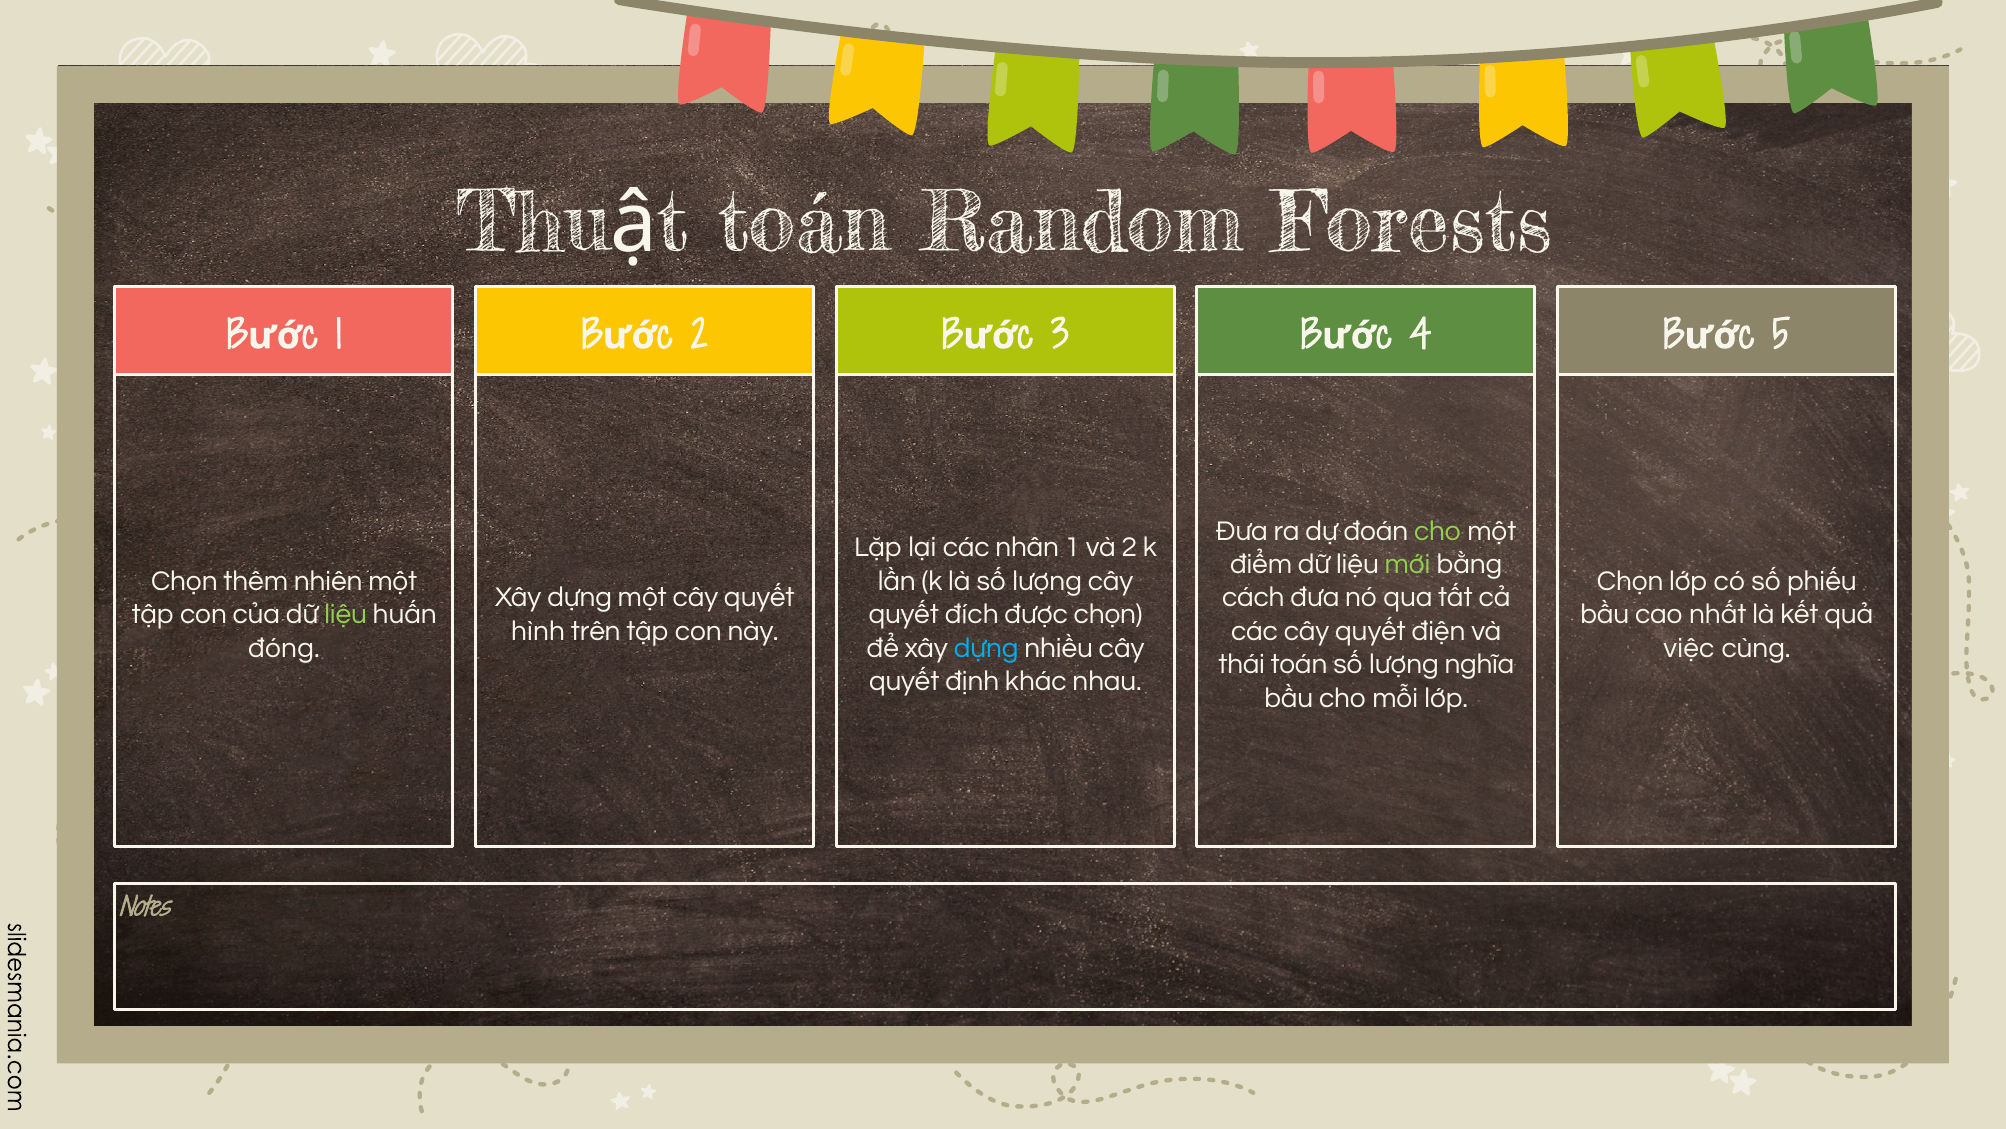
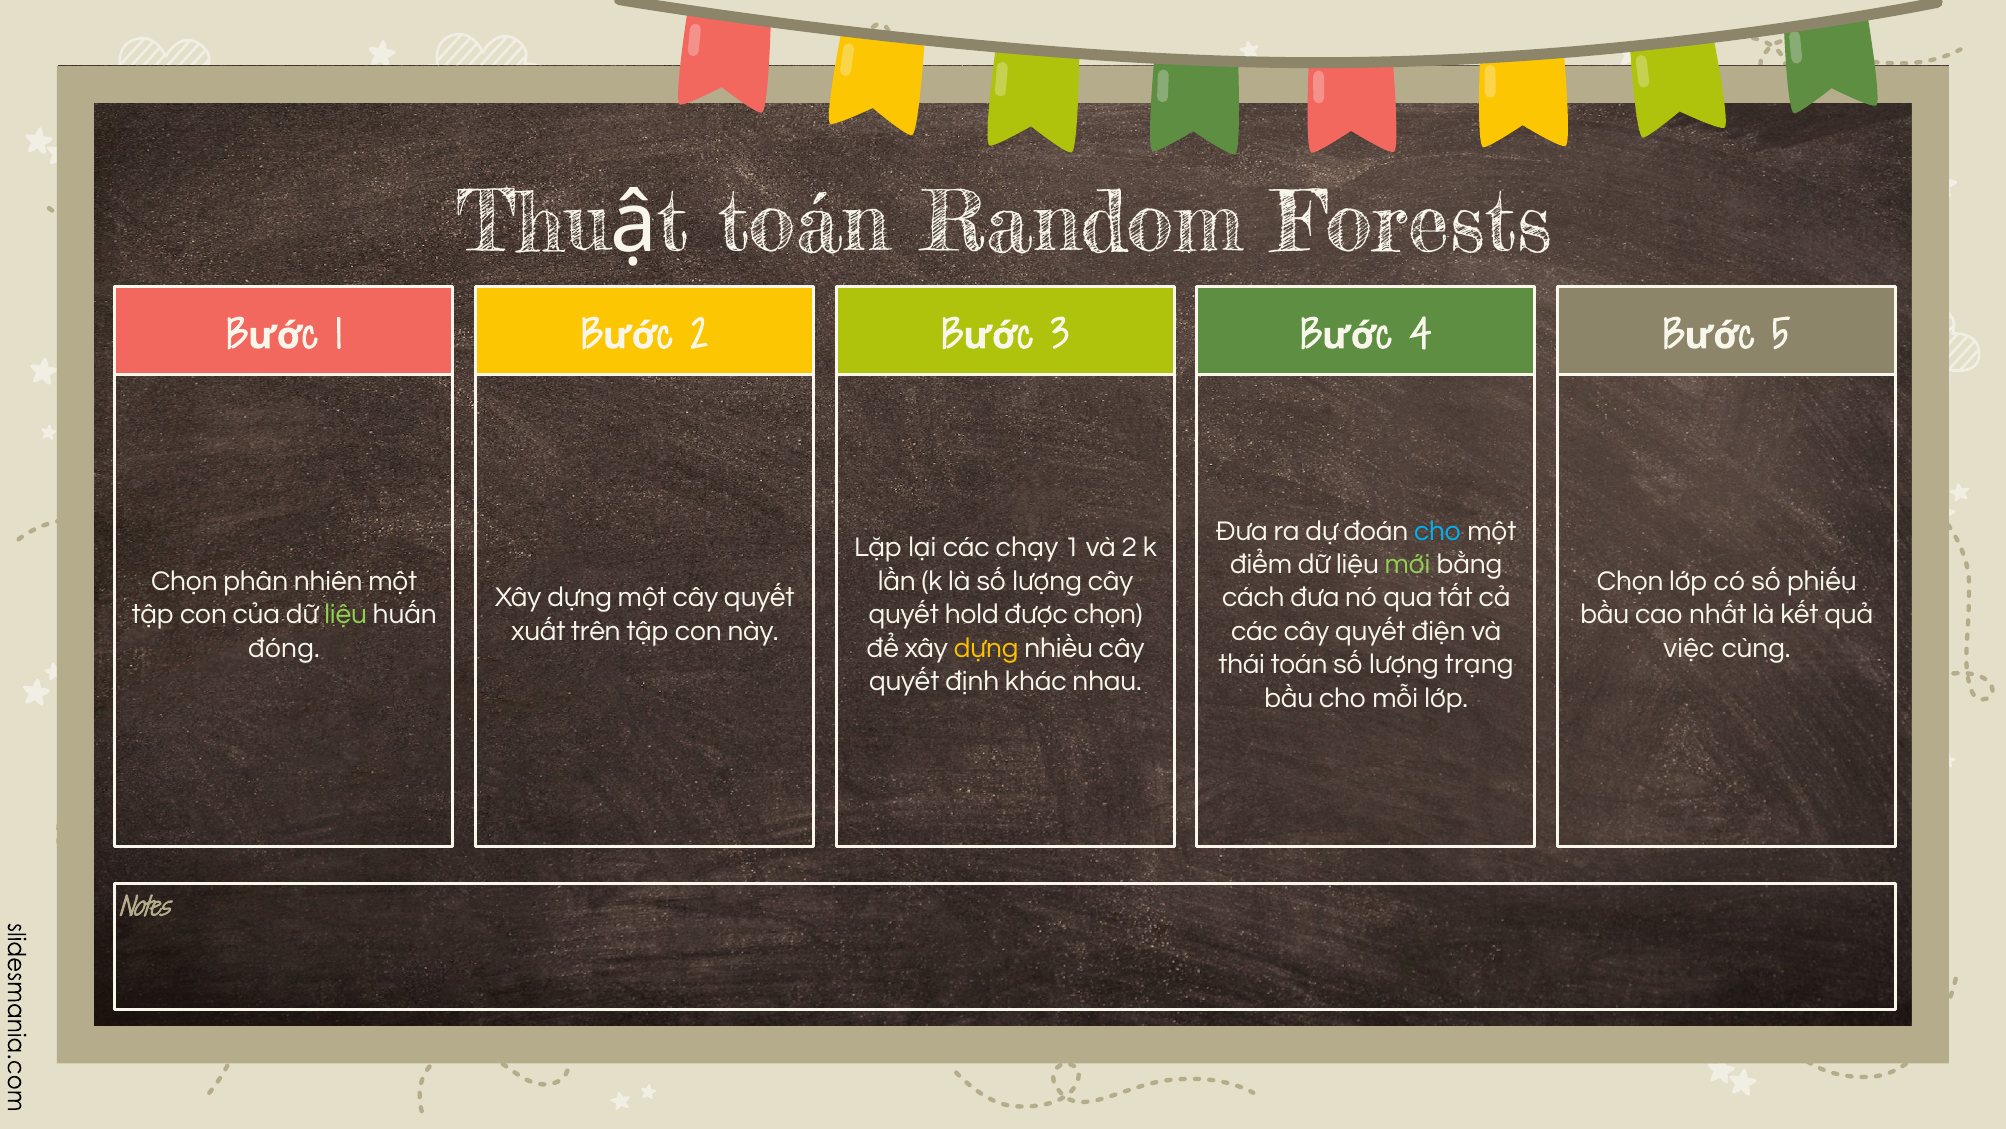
cho at (1437, 530) colour: light green -> light blue
nhân: nhân -> chạy
thêm: thêm -> phân
đích: đích -> hold
hình: hình -> xuất
dựng at (986, 648) colour: light blue -> yellow
nghĩa: nghĩa -> trạng
